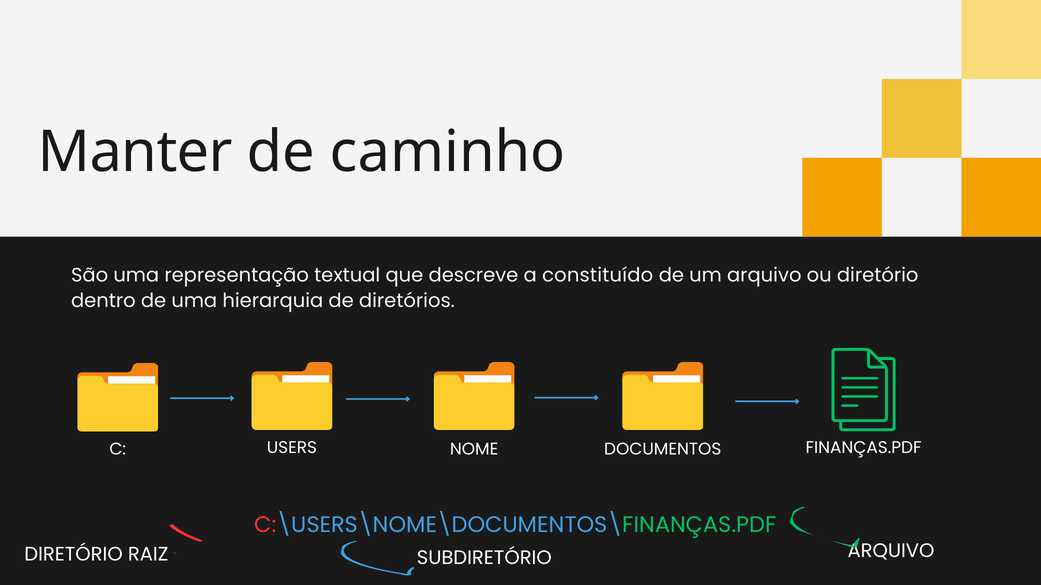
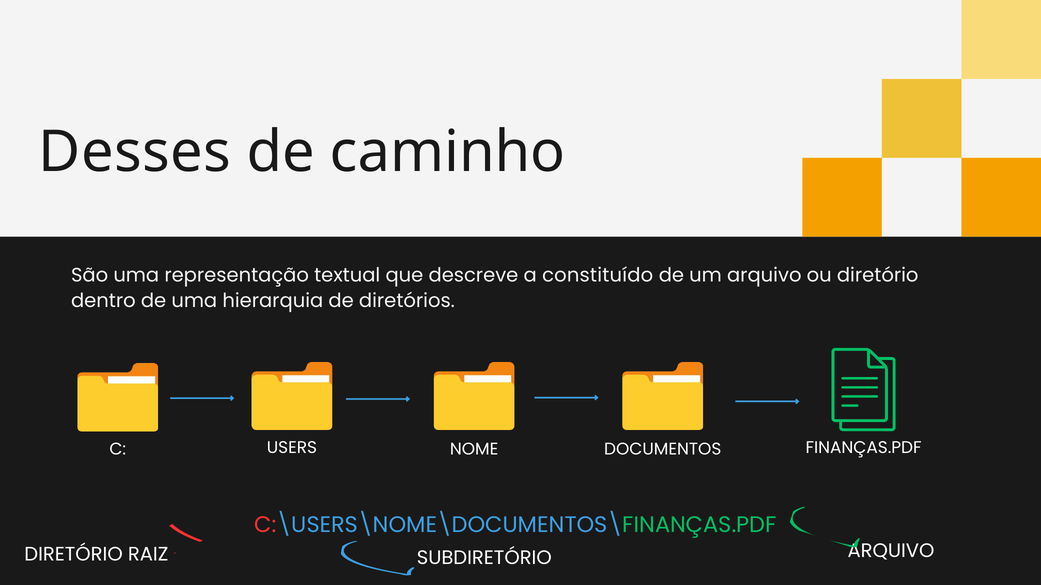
Manter: Manter -> Desses
